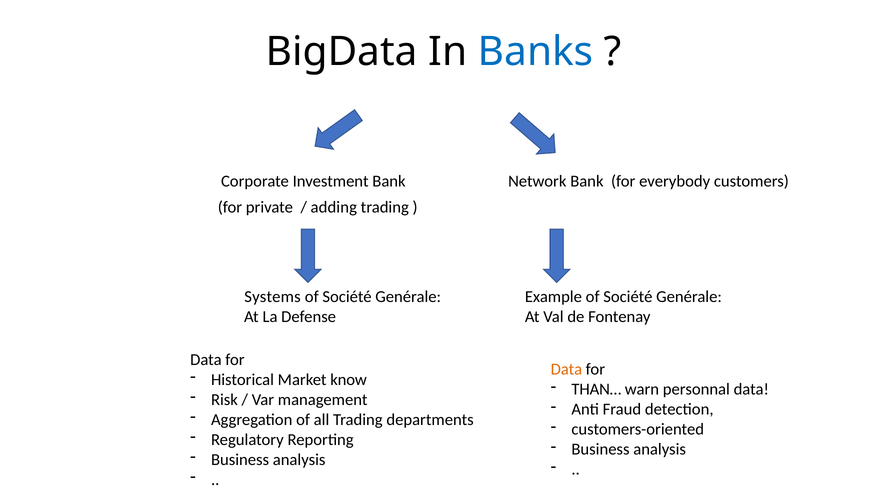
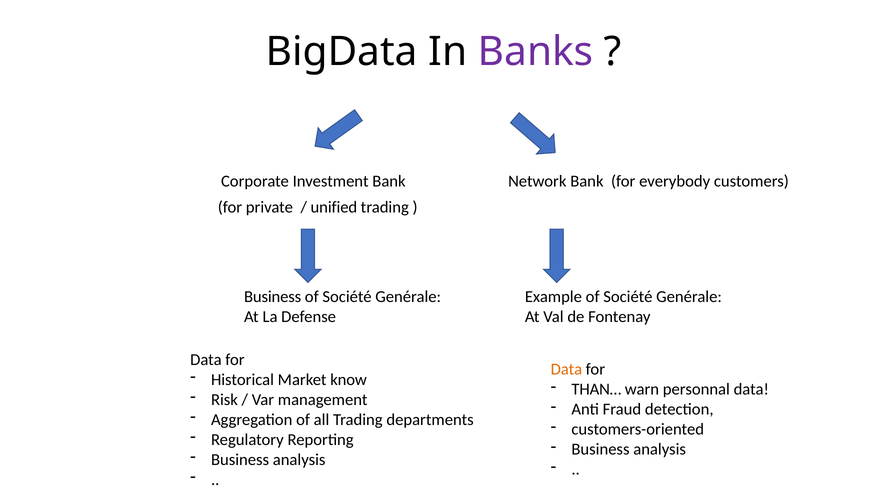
Banks colour: blue -> purple
adding: adding -> unified
Systems at (272, 297): Systems -> Business
